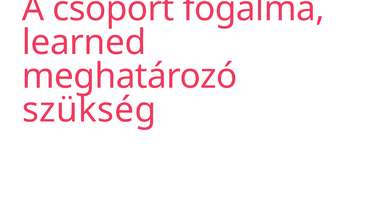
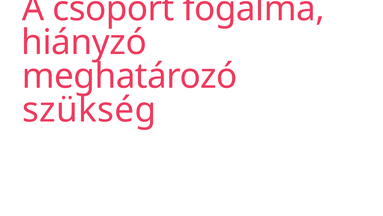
learned: learned -> hiányzó
